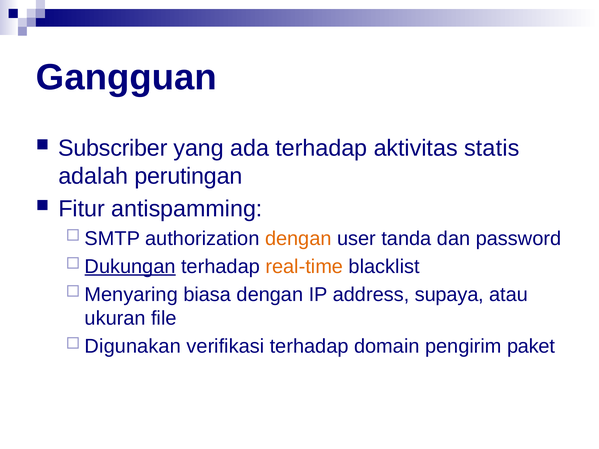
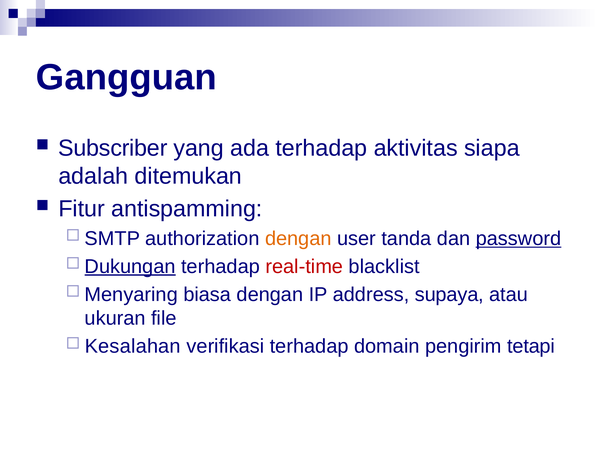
statis: statis -> siapa
perutingan: perutingan -> ditemukan
password underline: none -> present
real-time colour: orange -> red
Digunakan: Digunakan -> Kesalahan
paket: paket -> tetapi
